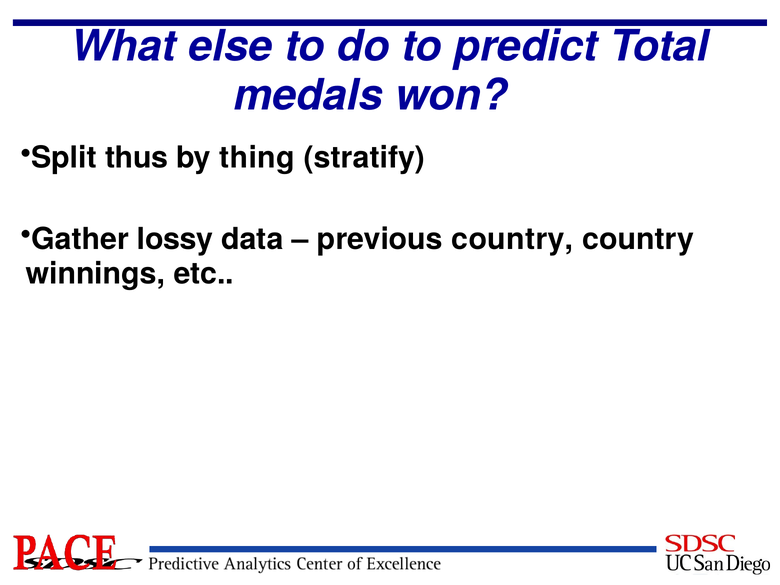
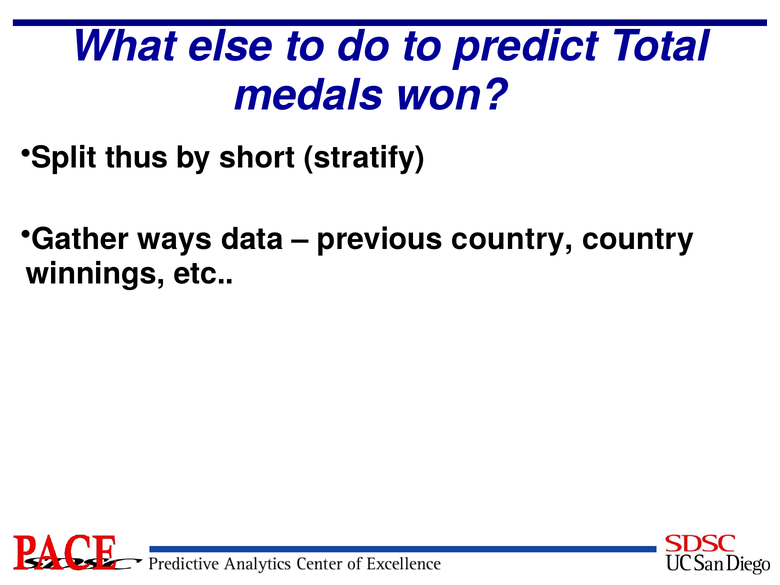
thing: thing -> short
lossy: lossy -> ways
